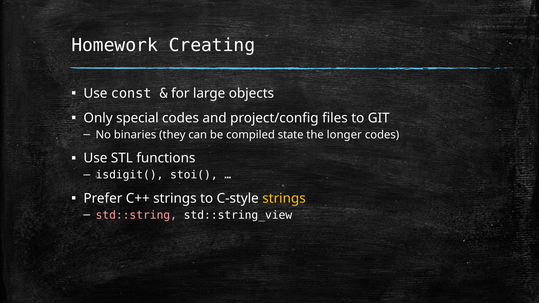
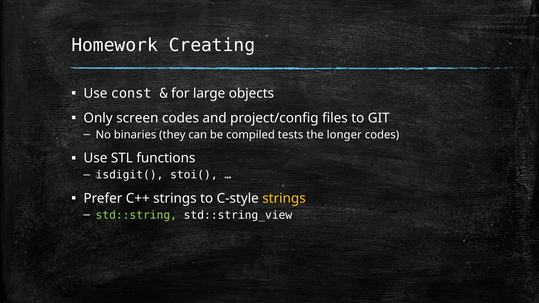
special: special -> screen
state: state -> tests
std::string colour: pink -> light green
